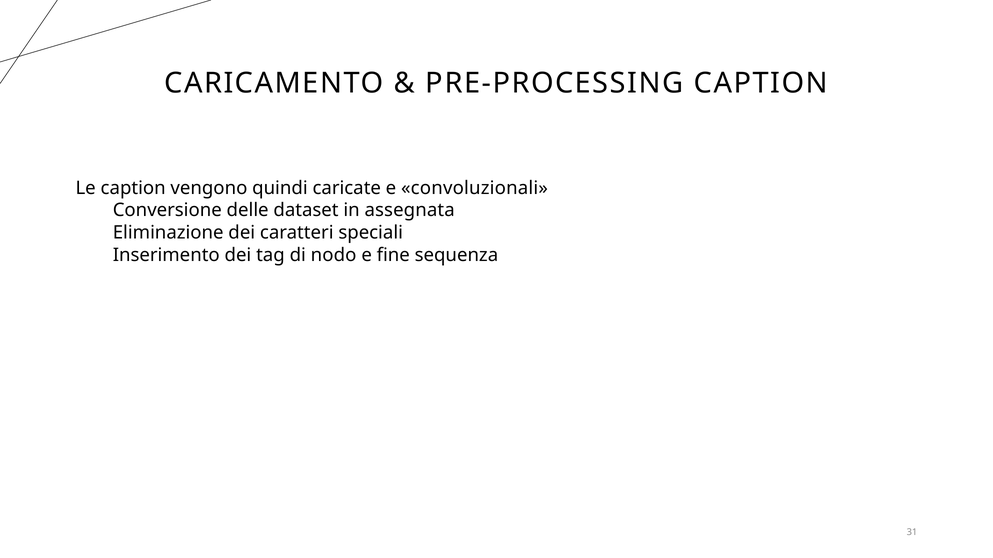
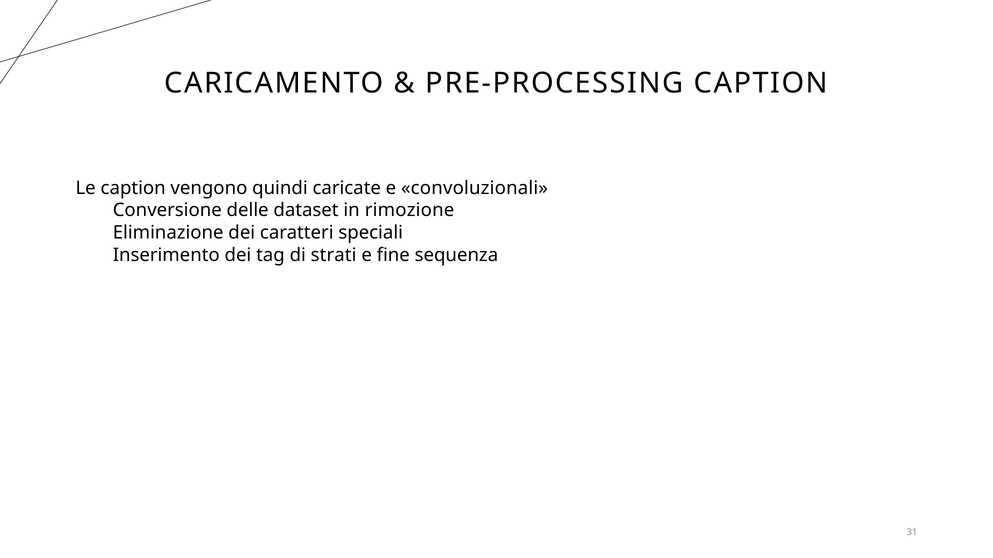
assegnata: assegnata -> rimozione
nodo: nodo -> strati
